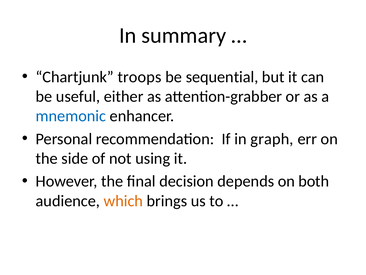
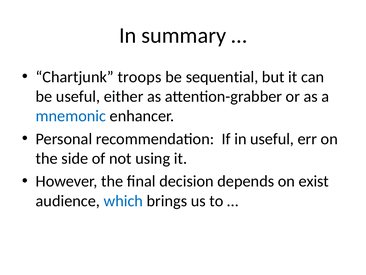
in graph: graph -> useful
both: both -> exist
which colour: orange -> blue
